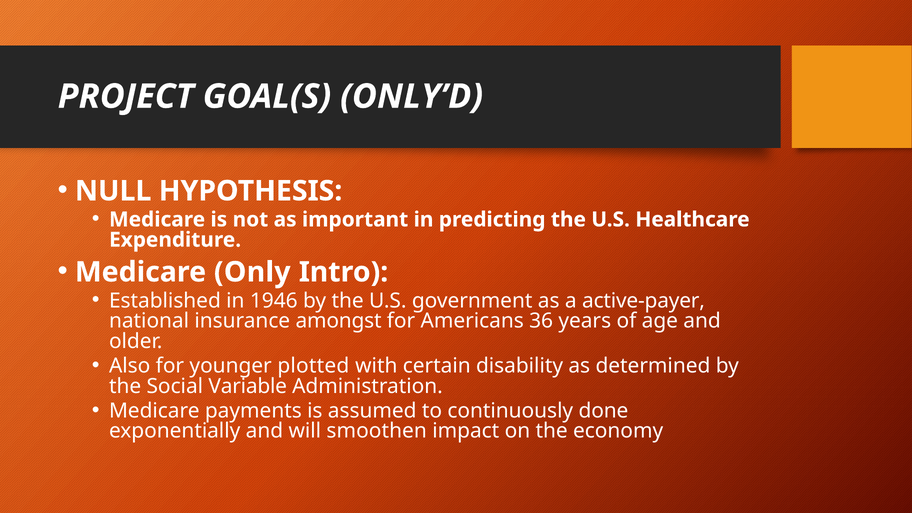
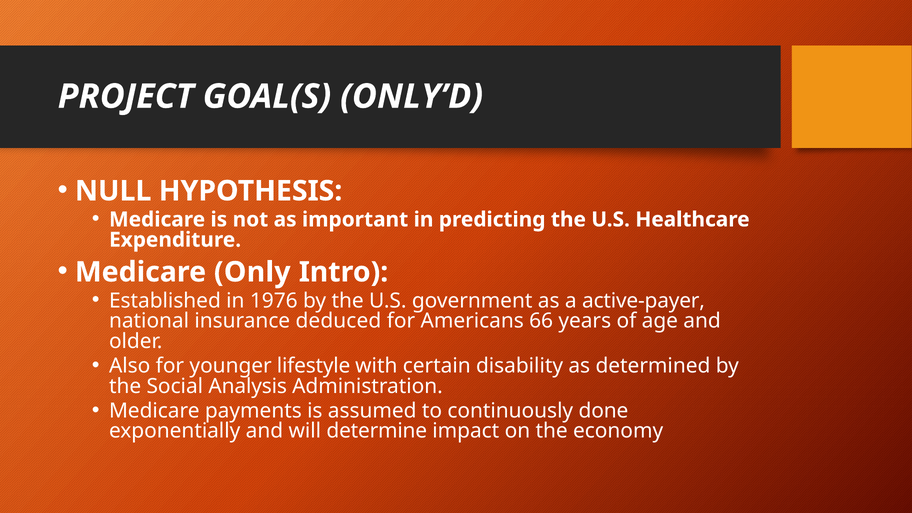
1946: 1946 -> 1976
amongst: amongst -> deduced
36: 36 -> 66
plotted: plotted -> lifestyle
Variable: Variable -> Analysis
smoothen: smoothen -> determine
